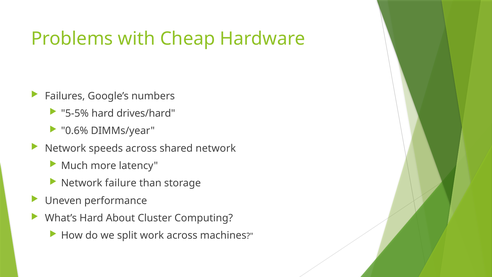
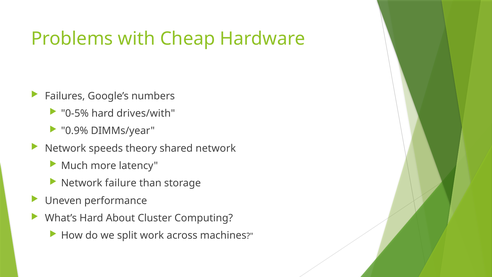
5-5%: 5-5% -> 0-5%
drives/hard: drives/hard -> drives/with
0.6%: 0.6% -> 0.9%
speeds across: across -> theory
